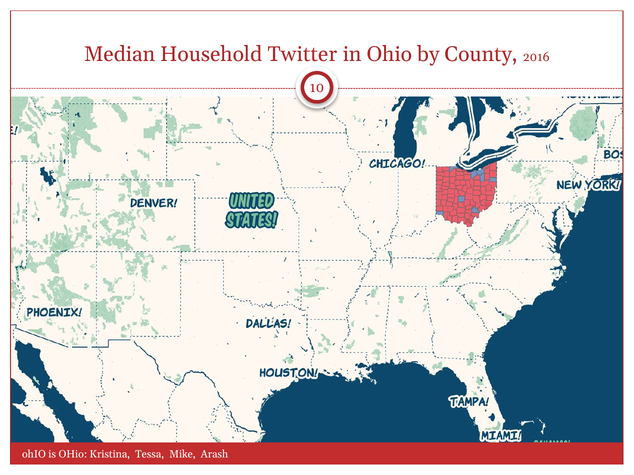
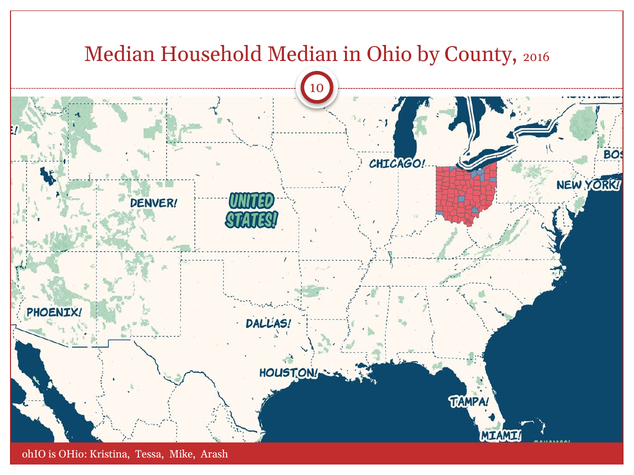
Household Twitter: Twitter -> Median
